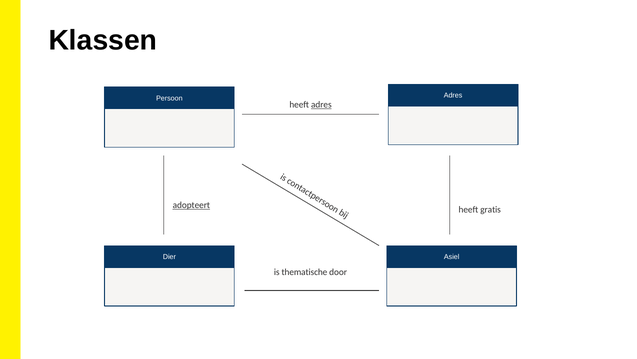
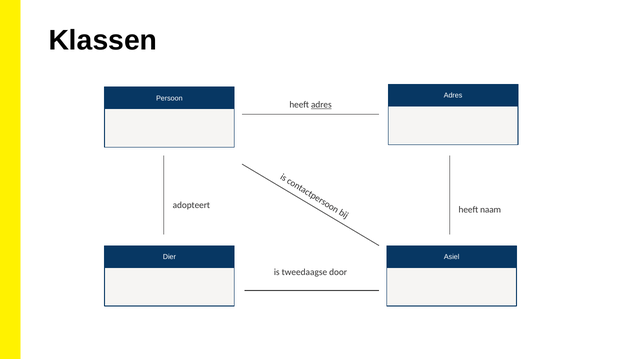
adopteert underline: present -> none
gratis: gratis -> naam
thematische: thematische -> tweedaagse
